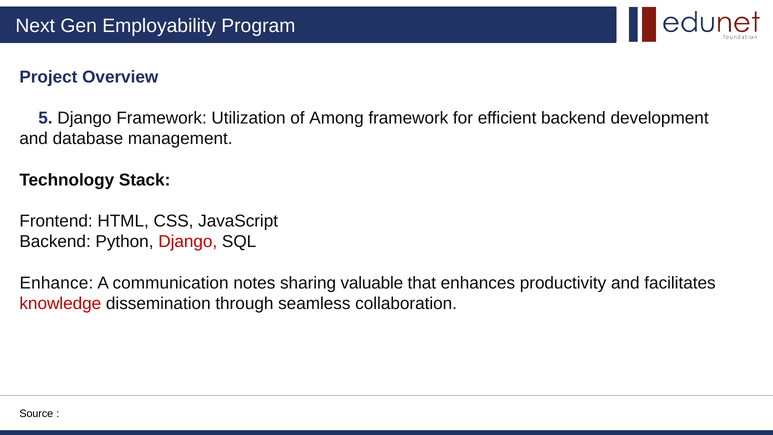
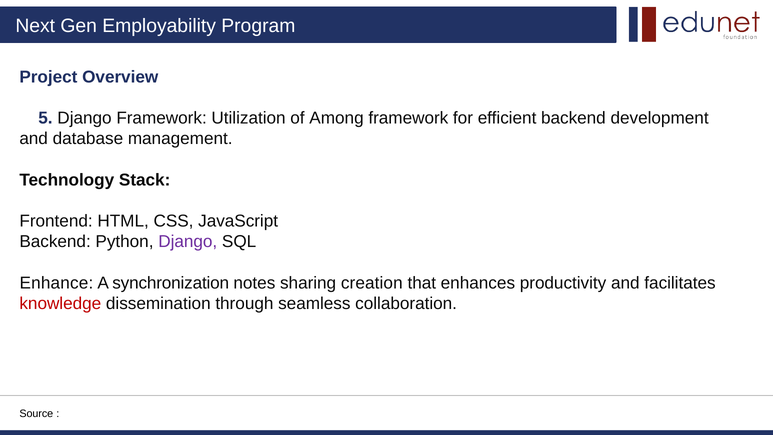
Django at (188, 242) colour: red -> purple
communication: communication -> synchronization
valuable: valuable -> creation
